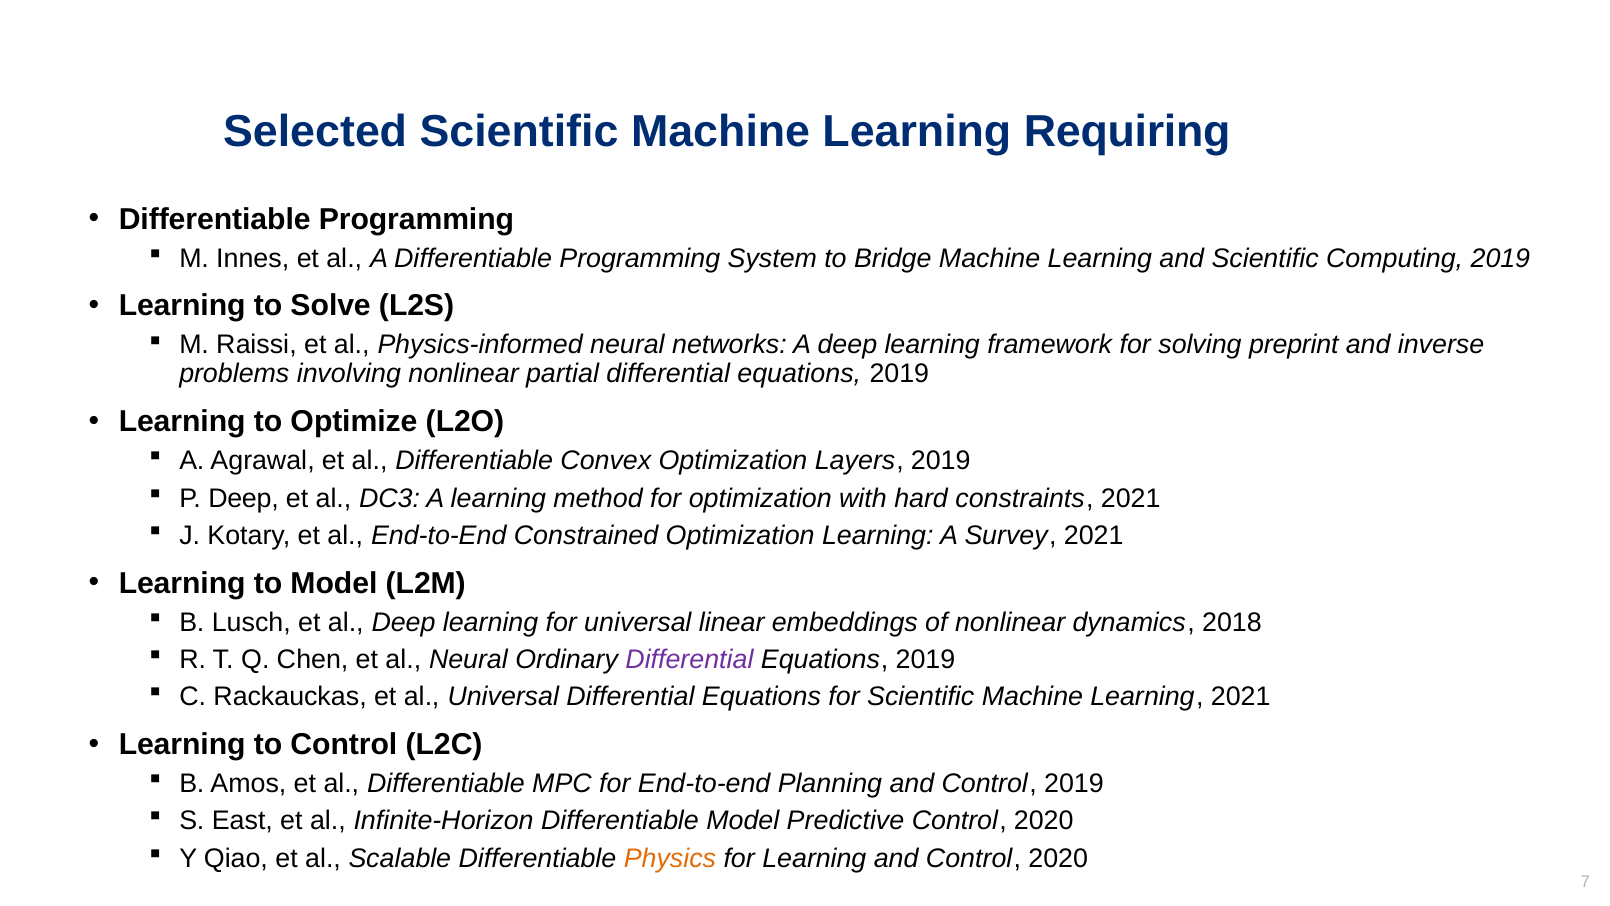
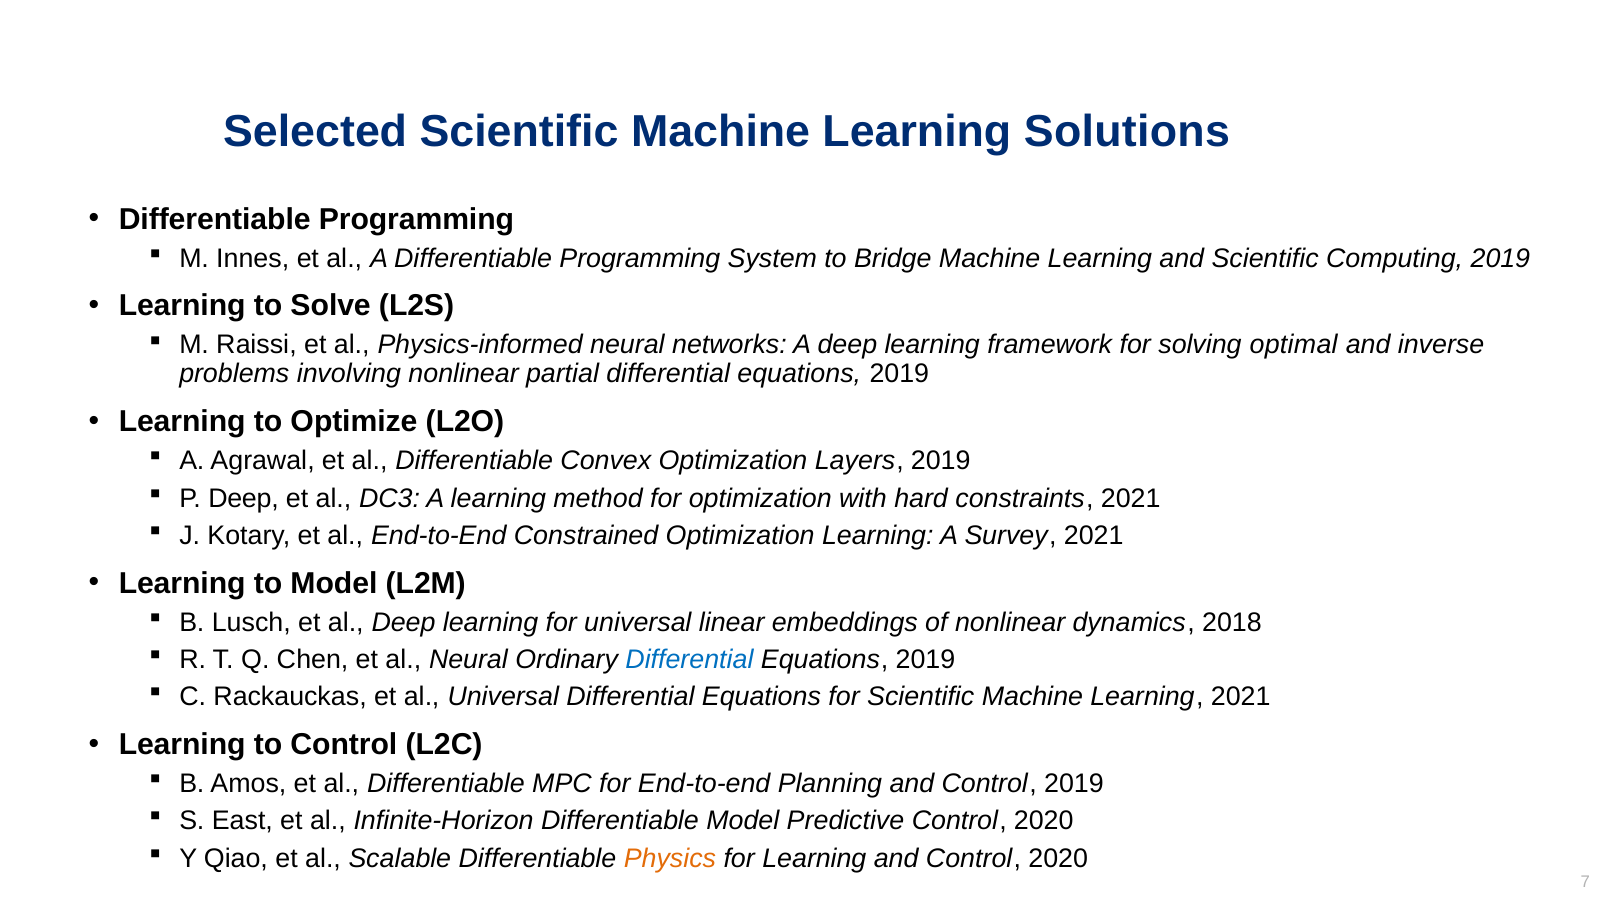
Requiring: Requiring -> Solutions
preprint: preprint -> optimal
Differential at (689, 659) colour: purple -> blue
